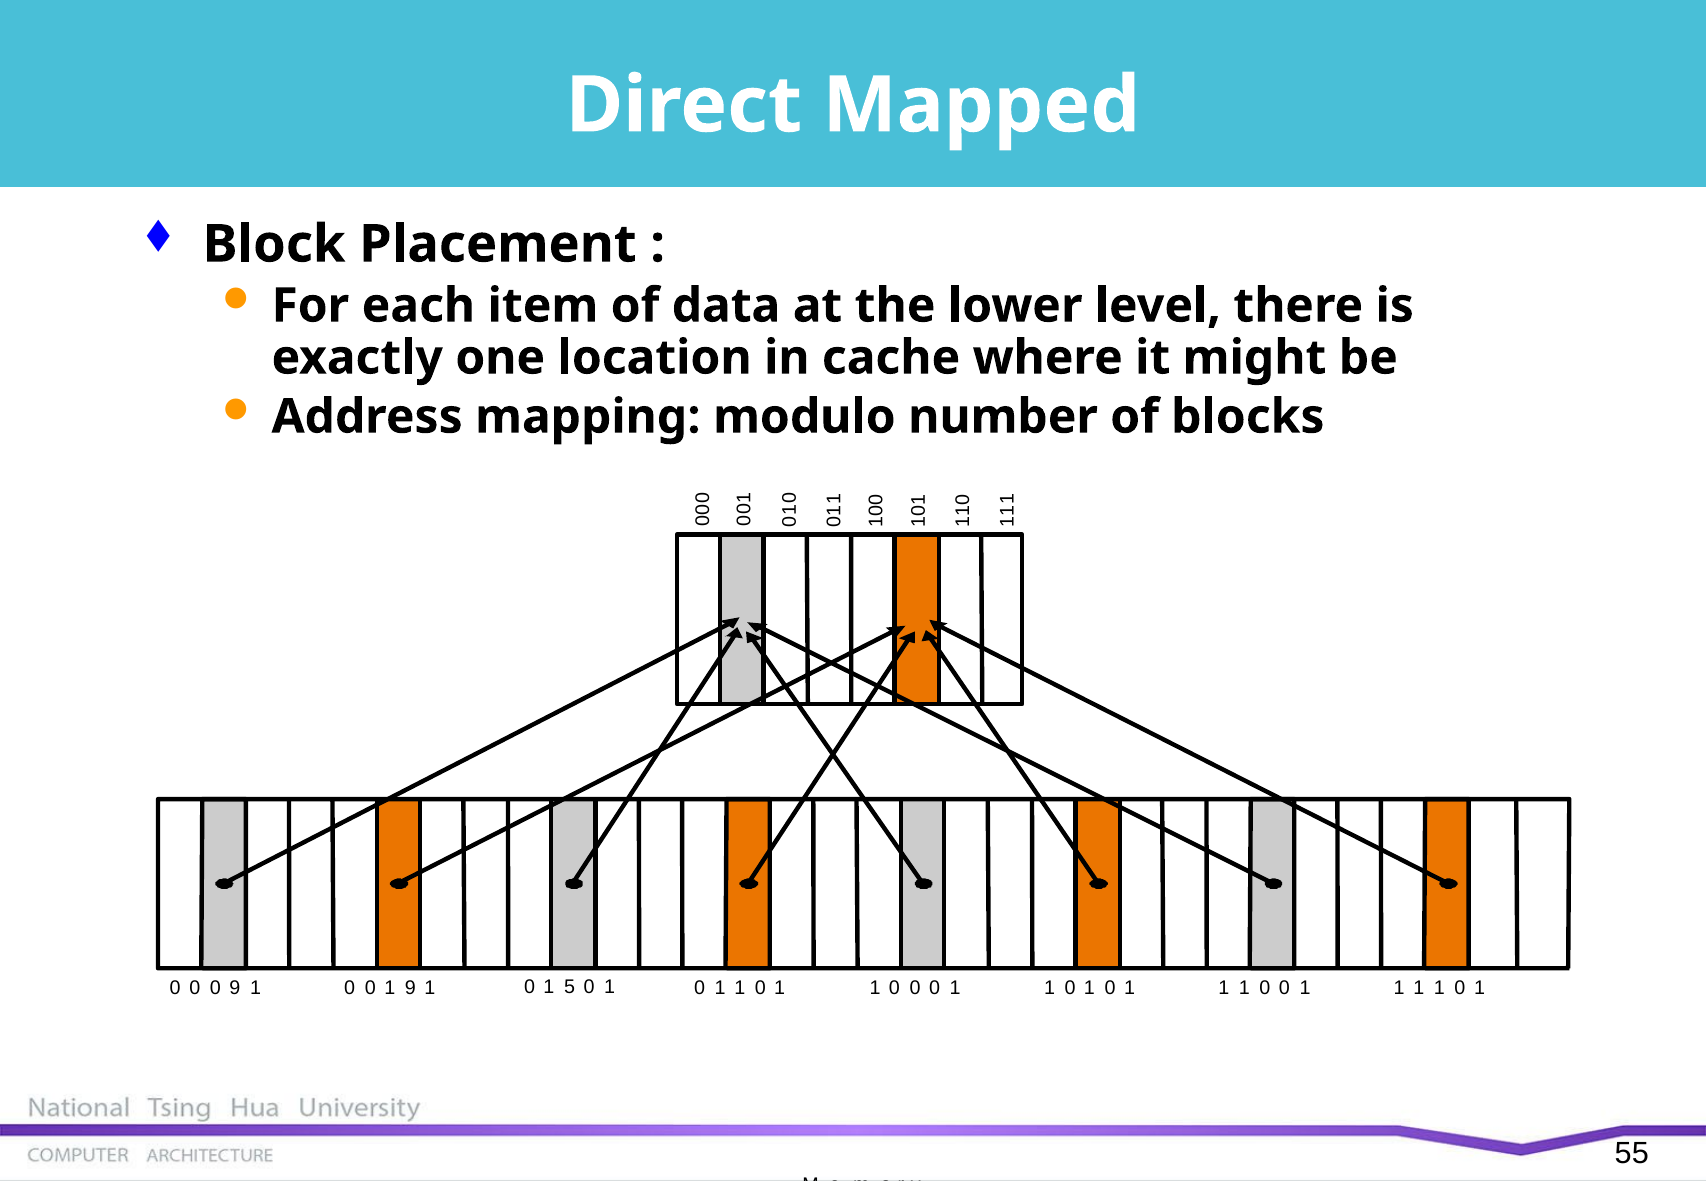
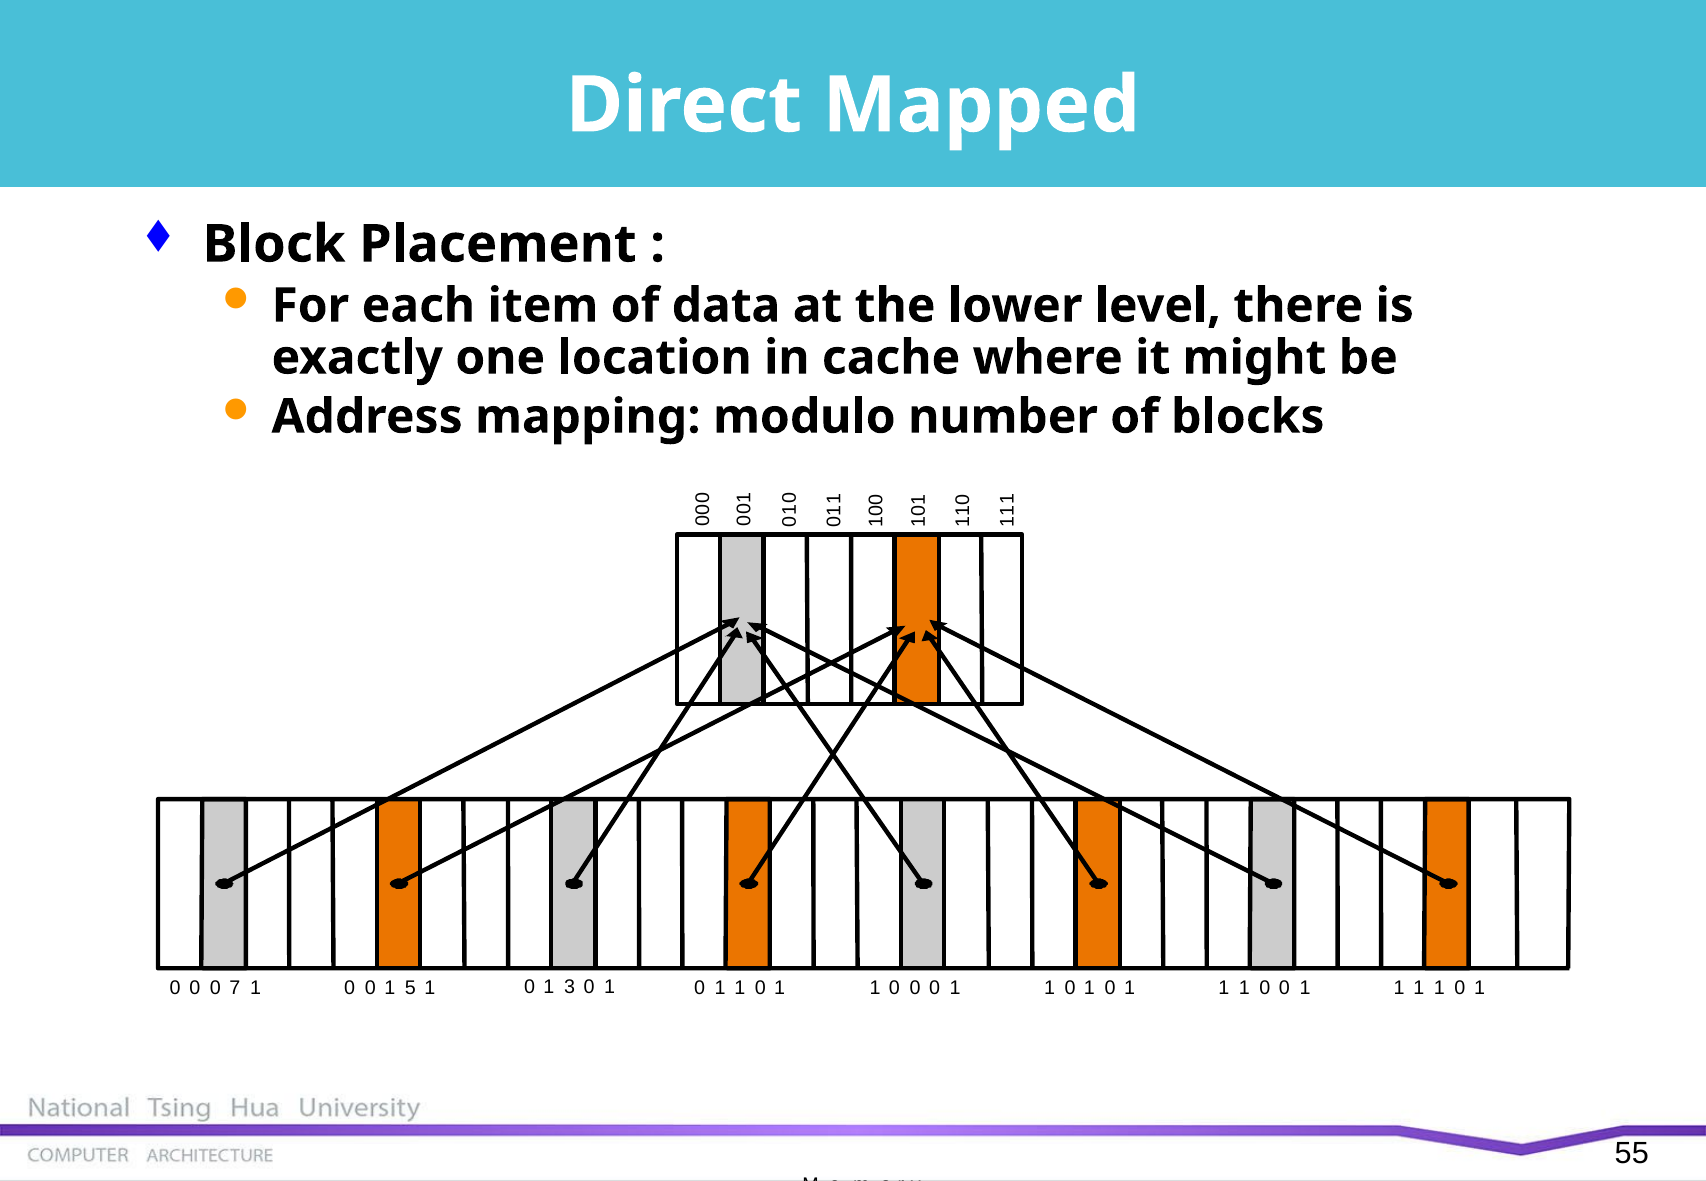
0 9: 9 -> 7
1 9: 9 -> 5
5: 5 -> 3
